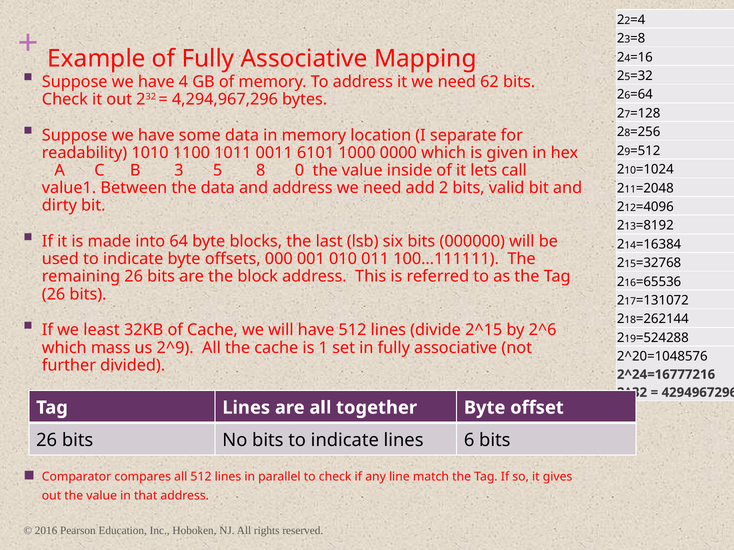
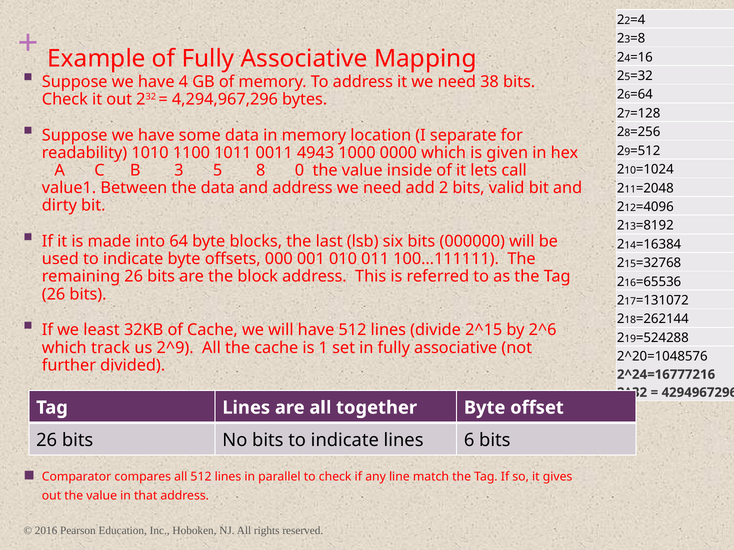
62: 62 -> 38
6101: 6101 -> 4943
mass: mass -> track
